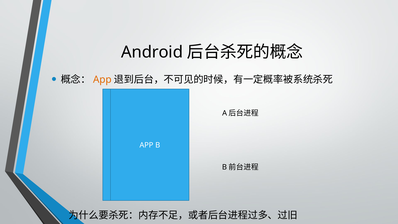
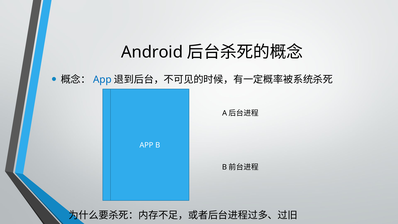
App at (102, 80) colour: orange -> blue
